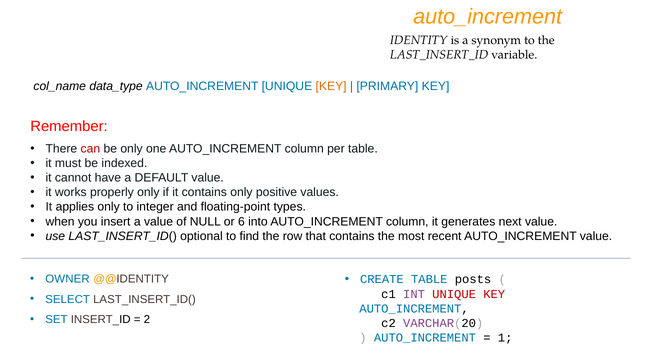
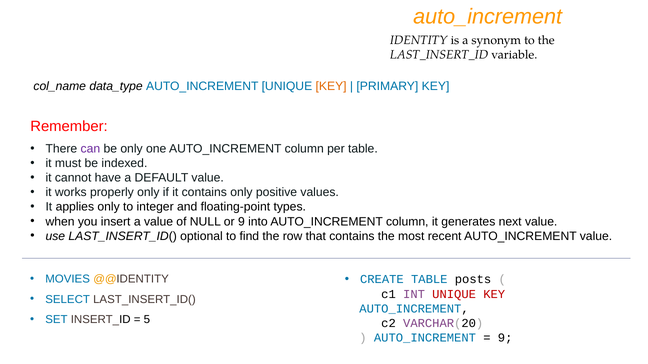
can colour: red -> purple
or 6: 6 -> 9
OWNER: OWNER -> MOVIES
2: 2 -> 5
1 at (505, 338): 1 -> 9
